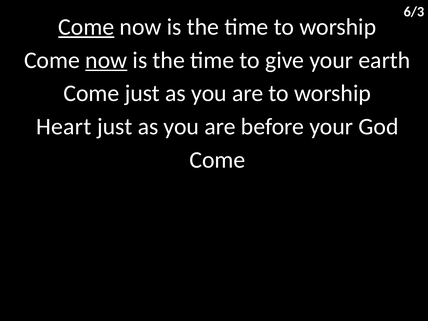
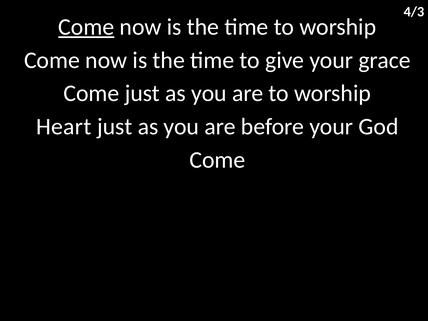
6/3: 6/3 -> 4/3
now at (106, 60) underline: present -> none
earth: earth -> grace
